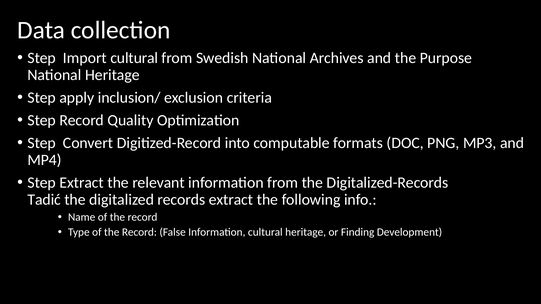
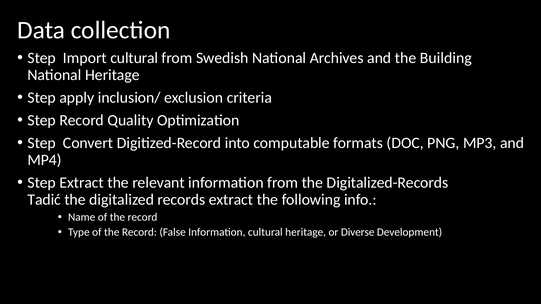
Purpose: Purpose -> Building
Finding: Finding -> Diverse
